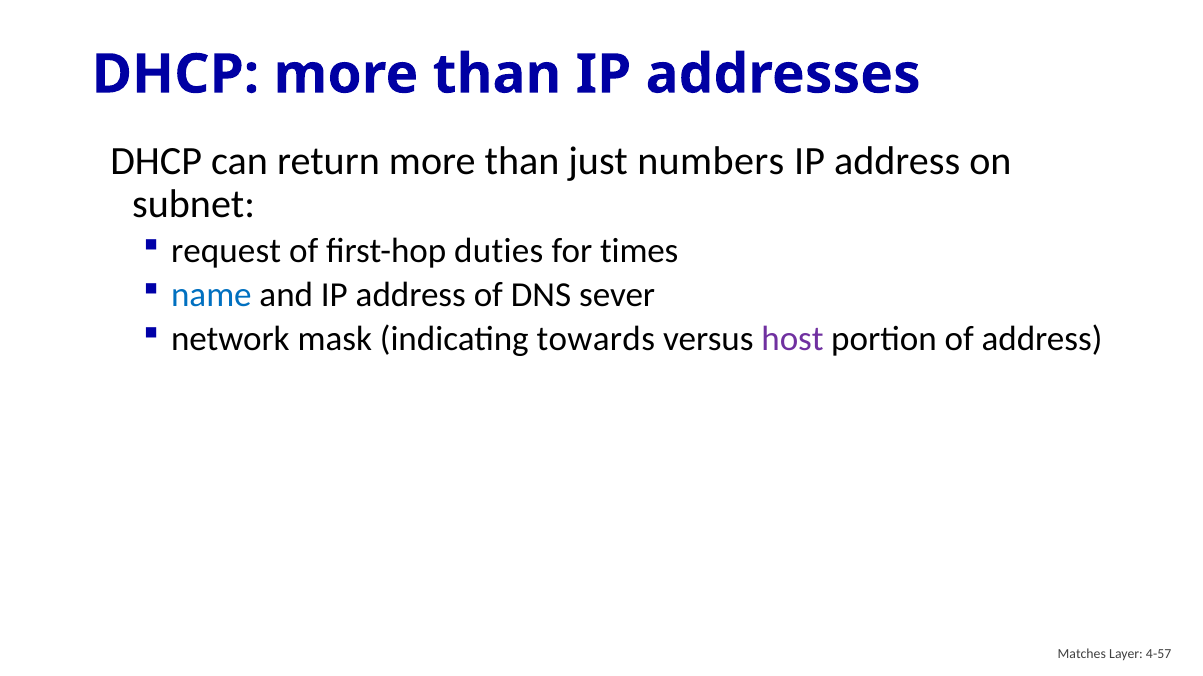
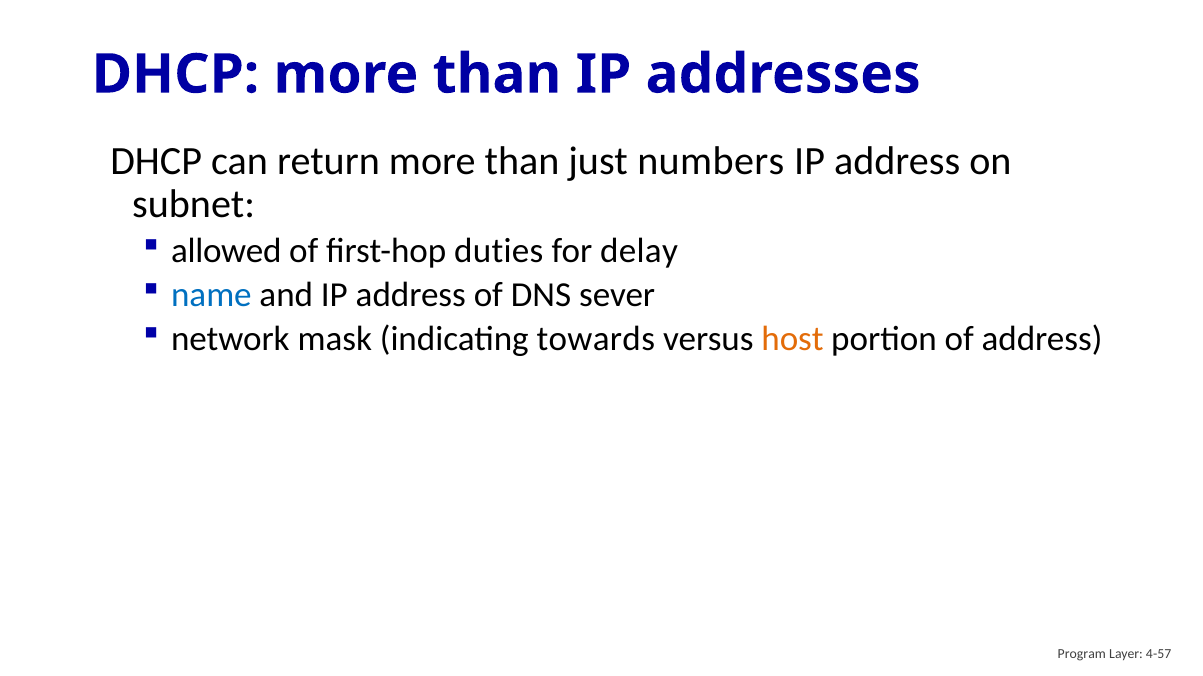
request: request -> allowed
times: times -> delay
host colour: purple -> orange
Matches: Matches -> Program
